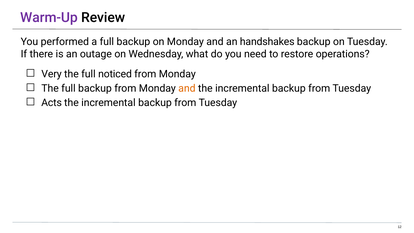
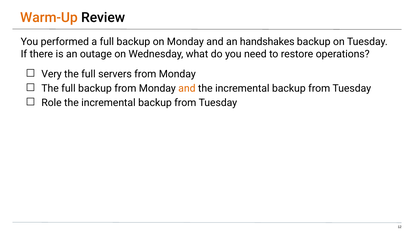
Warm-Up colour: purple -> orange
noticed: noticed -> servers
Acts: Acts -> Role
